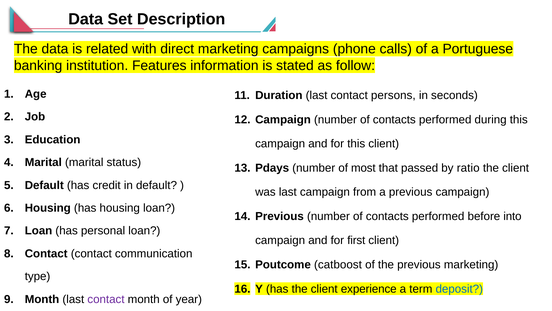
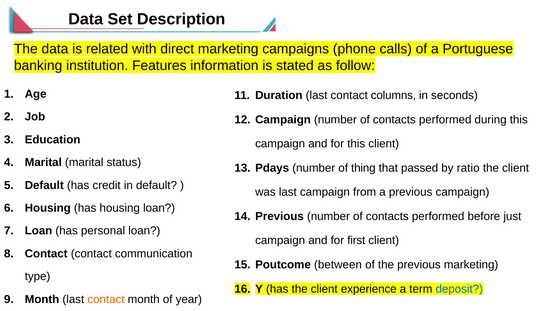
persons: persons -> columns
most: most -> thing
into: into -> just
catboost: catboost -> between
contact at (106, 299) colour: purple -> orange
